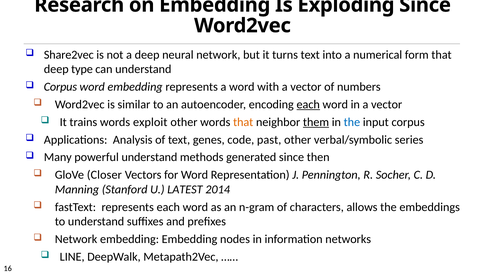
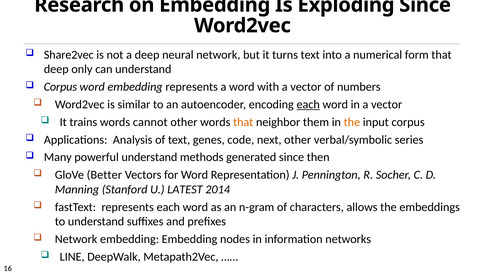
type: type -> only
exploit: exploit -> cannot
them underline: present -> none
the at (352, 122) colour: blue -> orange
past: past -> next
Closer: Closer -> Better
